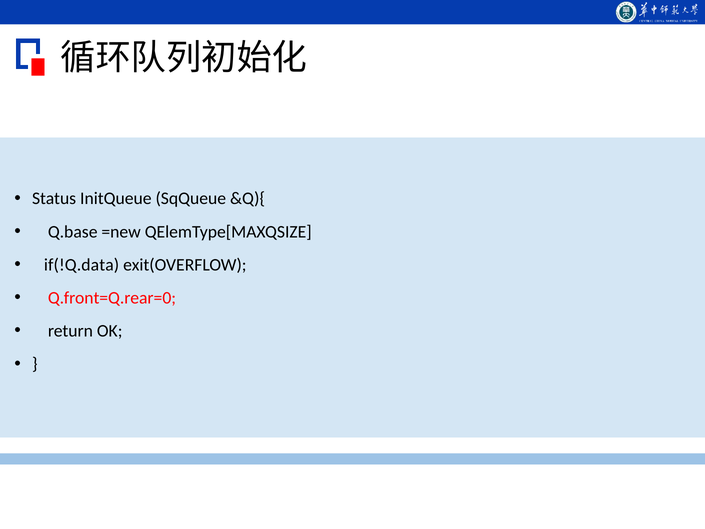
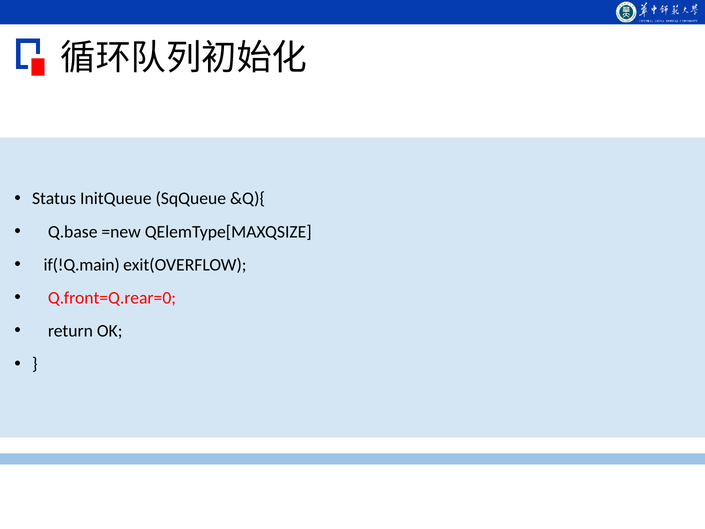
if(!Q.data: if(!Q.data -> if(!Q.main
